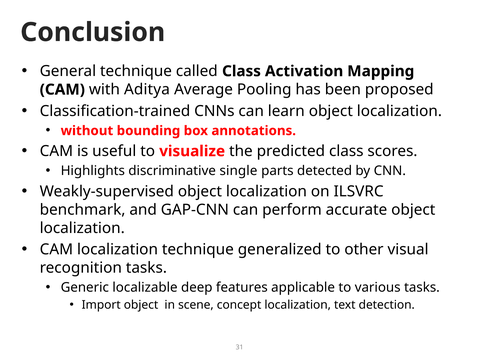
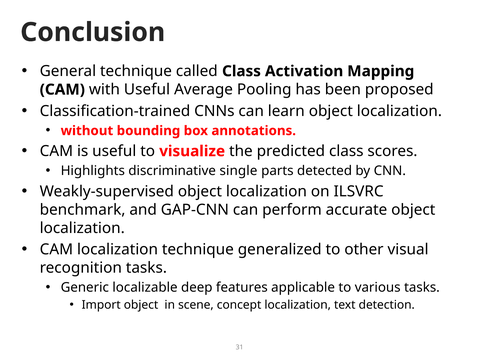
with Aditya: Aditya -> Useful
